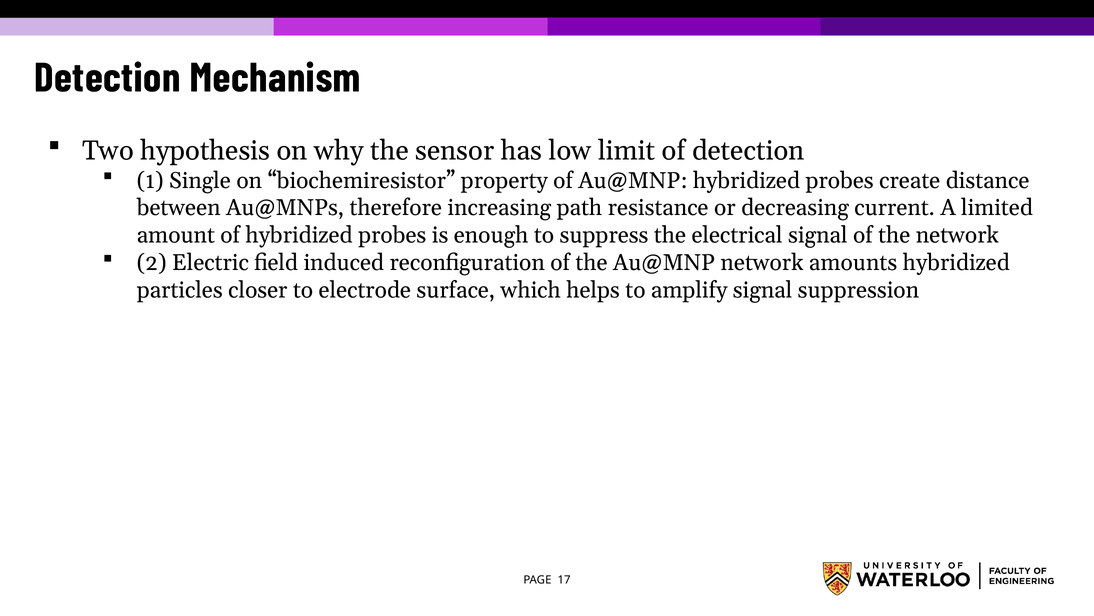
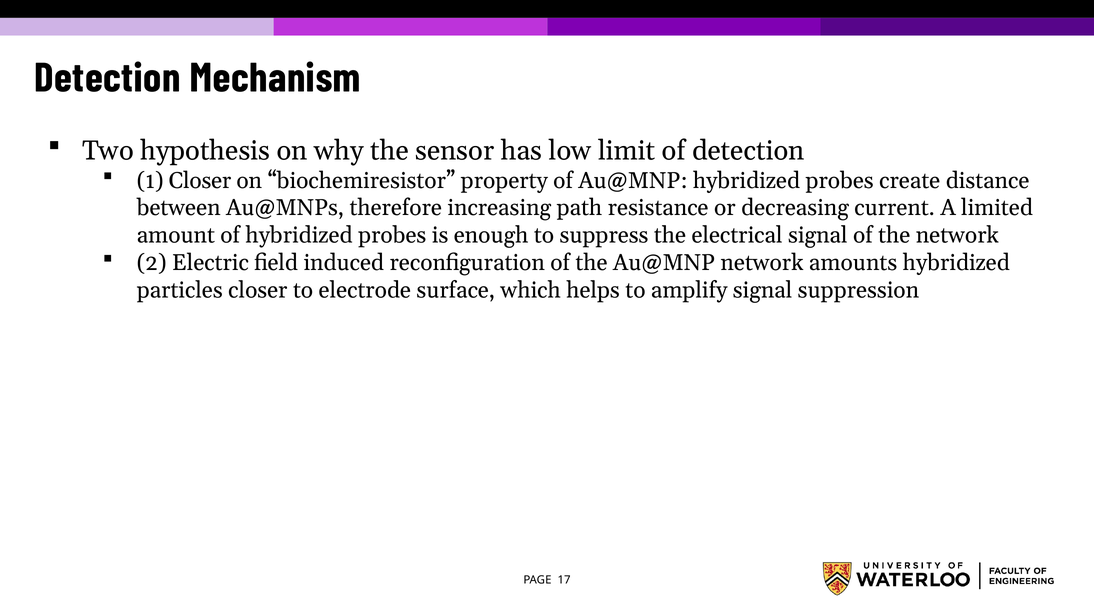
1 Single: Single -> Closer
